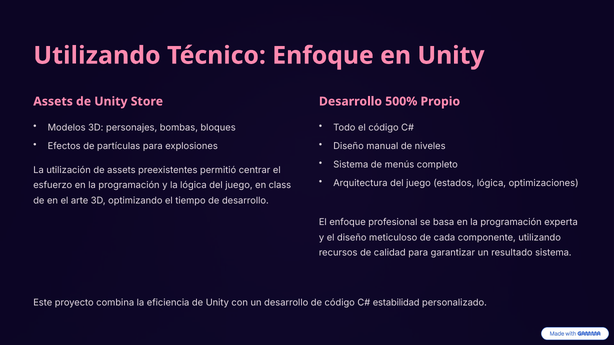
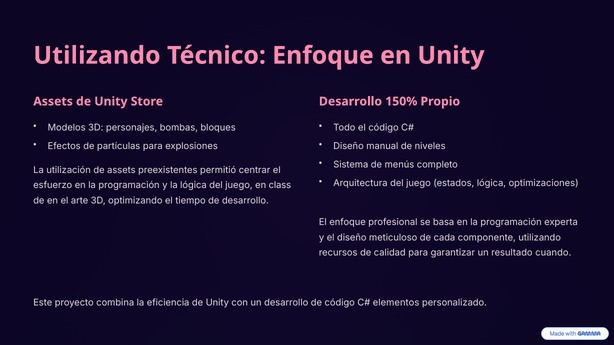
500%: 500% -> 150%
resultado sistema: sistema -> cuando
estabilidad: estabilidad -> elementos
